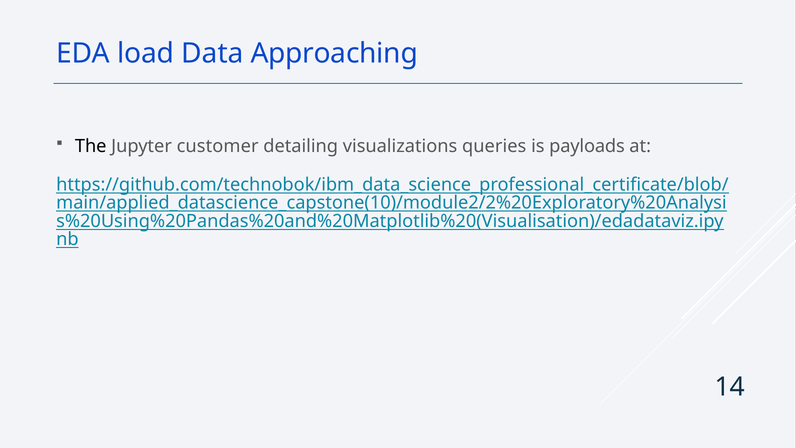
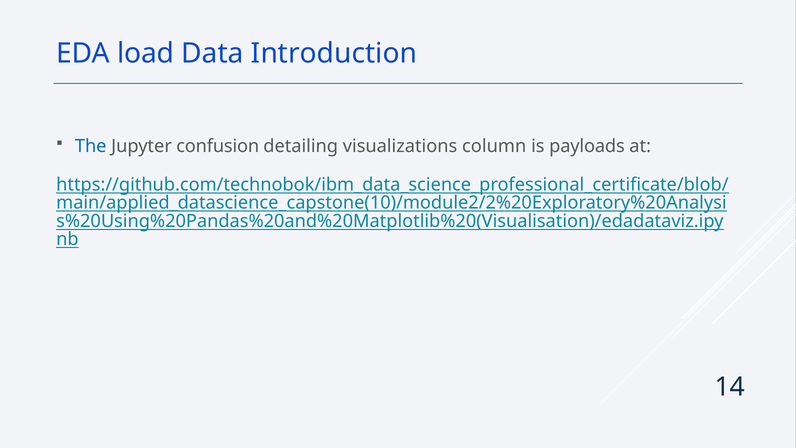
Approaching: Approaching -> Introduction
The colour: black -> blue
customer: customer -> confusion
queries: queries -> column
